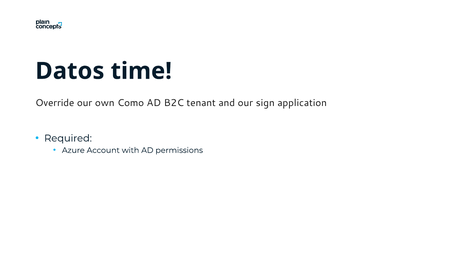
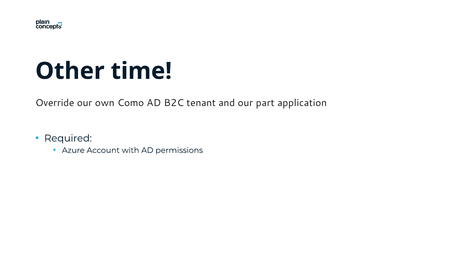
Datos: Datos -> Other
sign: sign -> part
